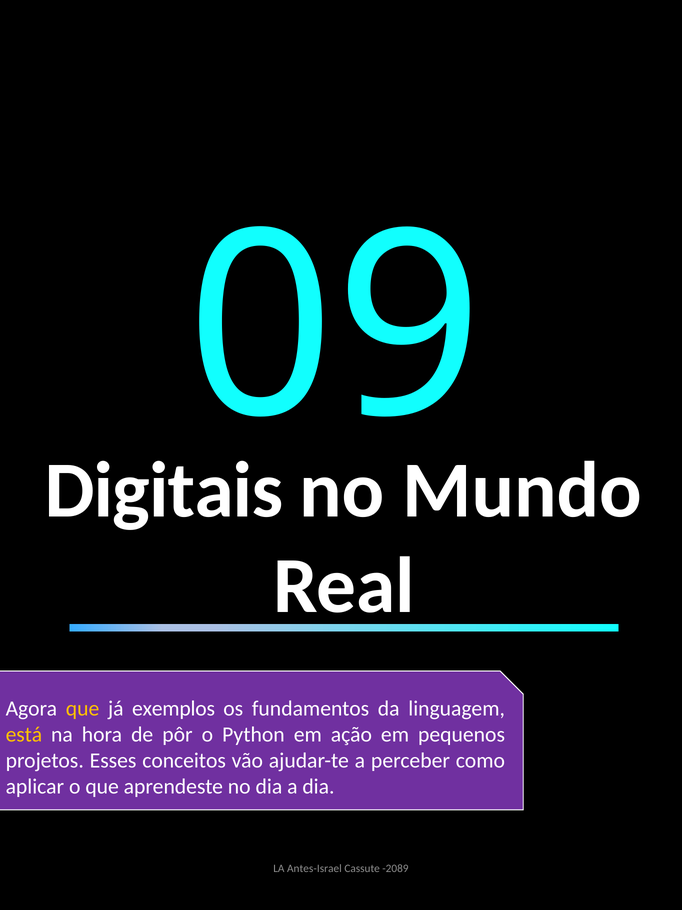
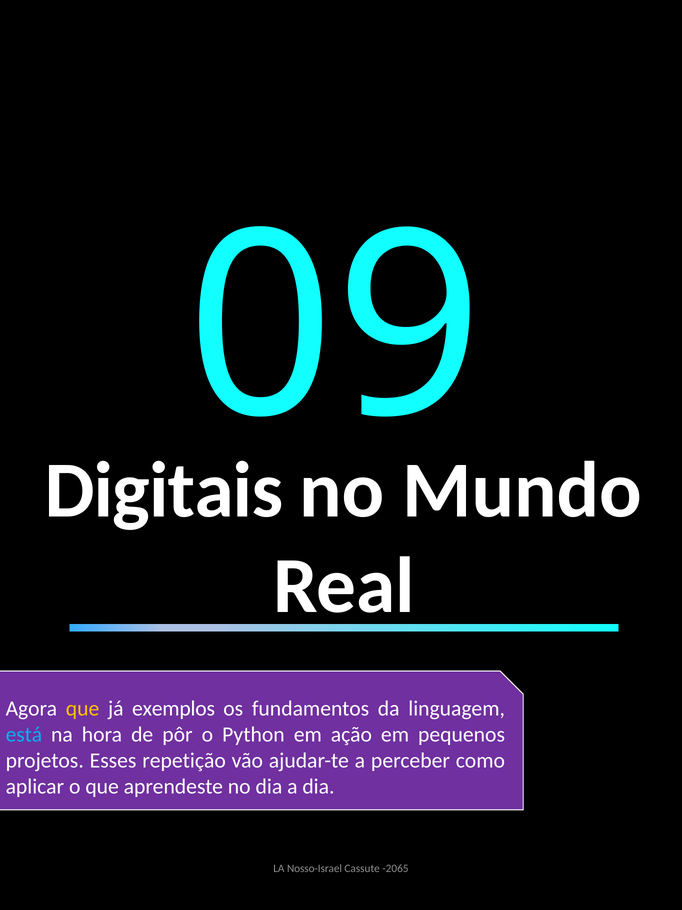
está colour: yellow -> light blue
conceitos: conceitos -> repetição
Antes-Israel: Antes-Israel -> Nosso-Israel
-2089: -2089 -> -2065
